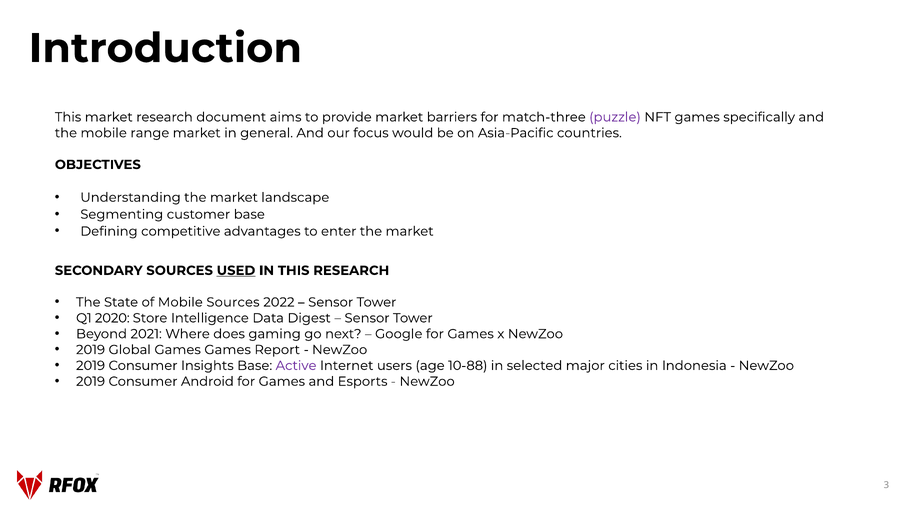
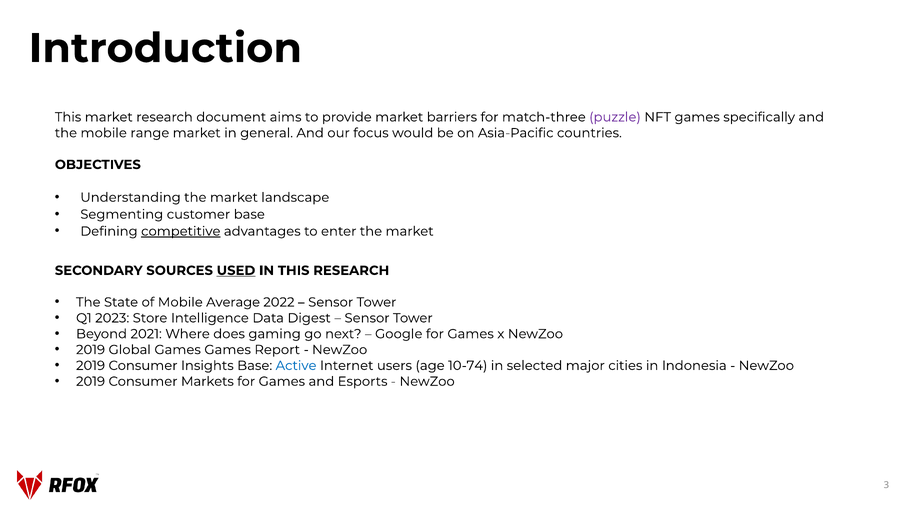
competitive underline: none -> present
Mobile Sources: Sources -> Average
2020: 2020 -> 2023
Active colour: purple -> blue
10-88: 10-88 -> 10-74
Android: Android -> Markets
